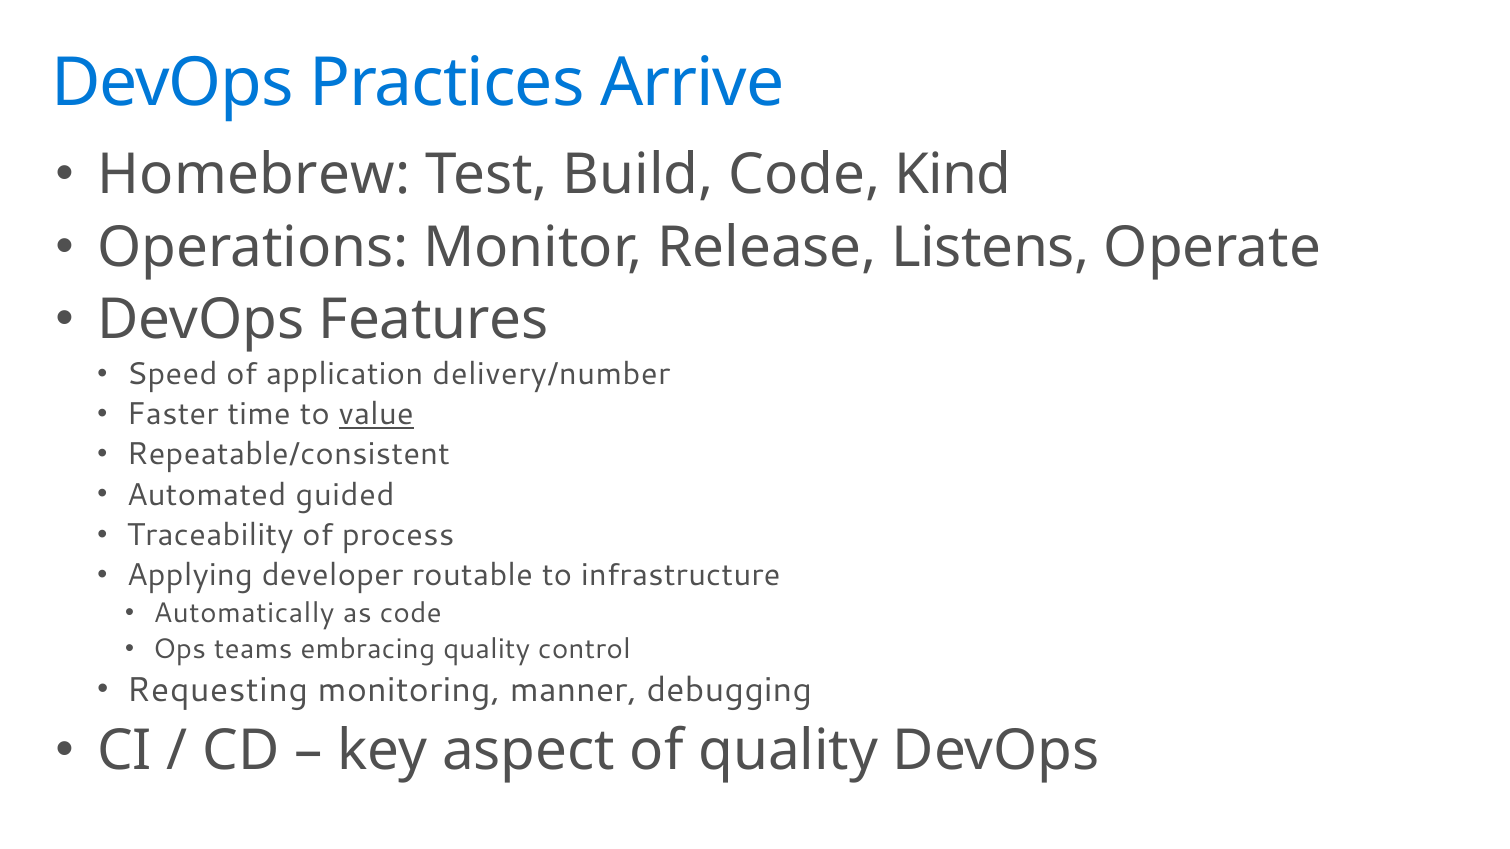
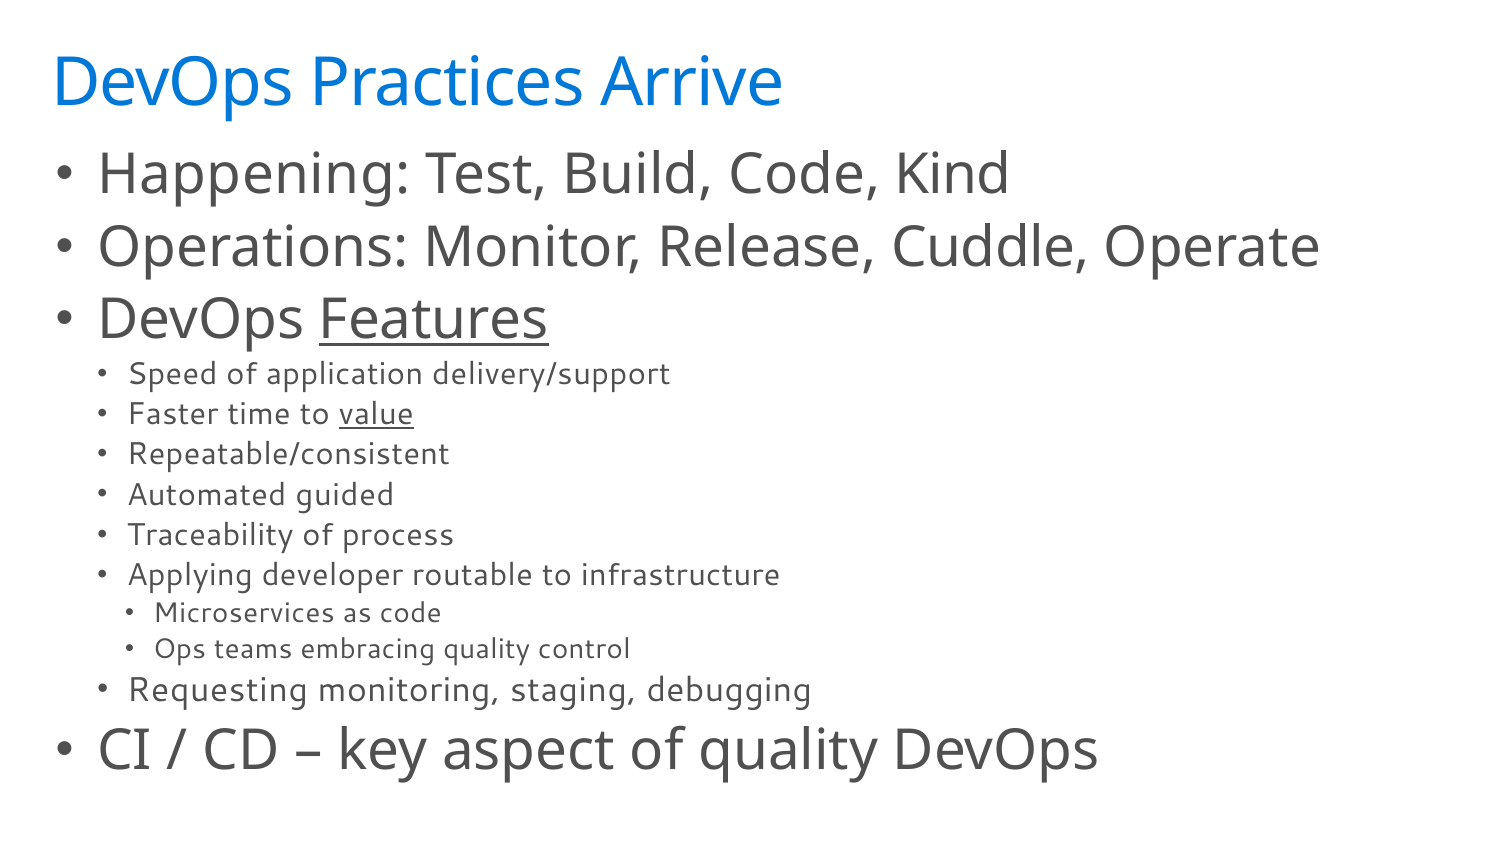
Homebrew: Homebrew -> Happening
Listens: Listens -> Cuddle
Features underline: none -> present
delivery/number: delivery/number -> delivery/support
Automatically: Automatically -> Microservices
manner: manner -> staging
